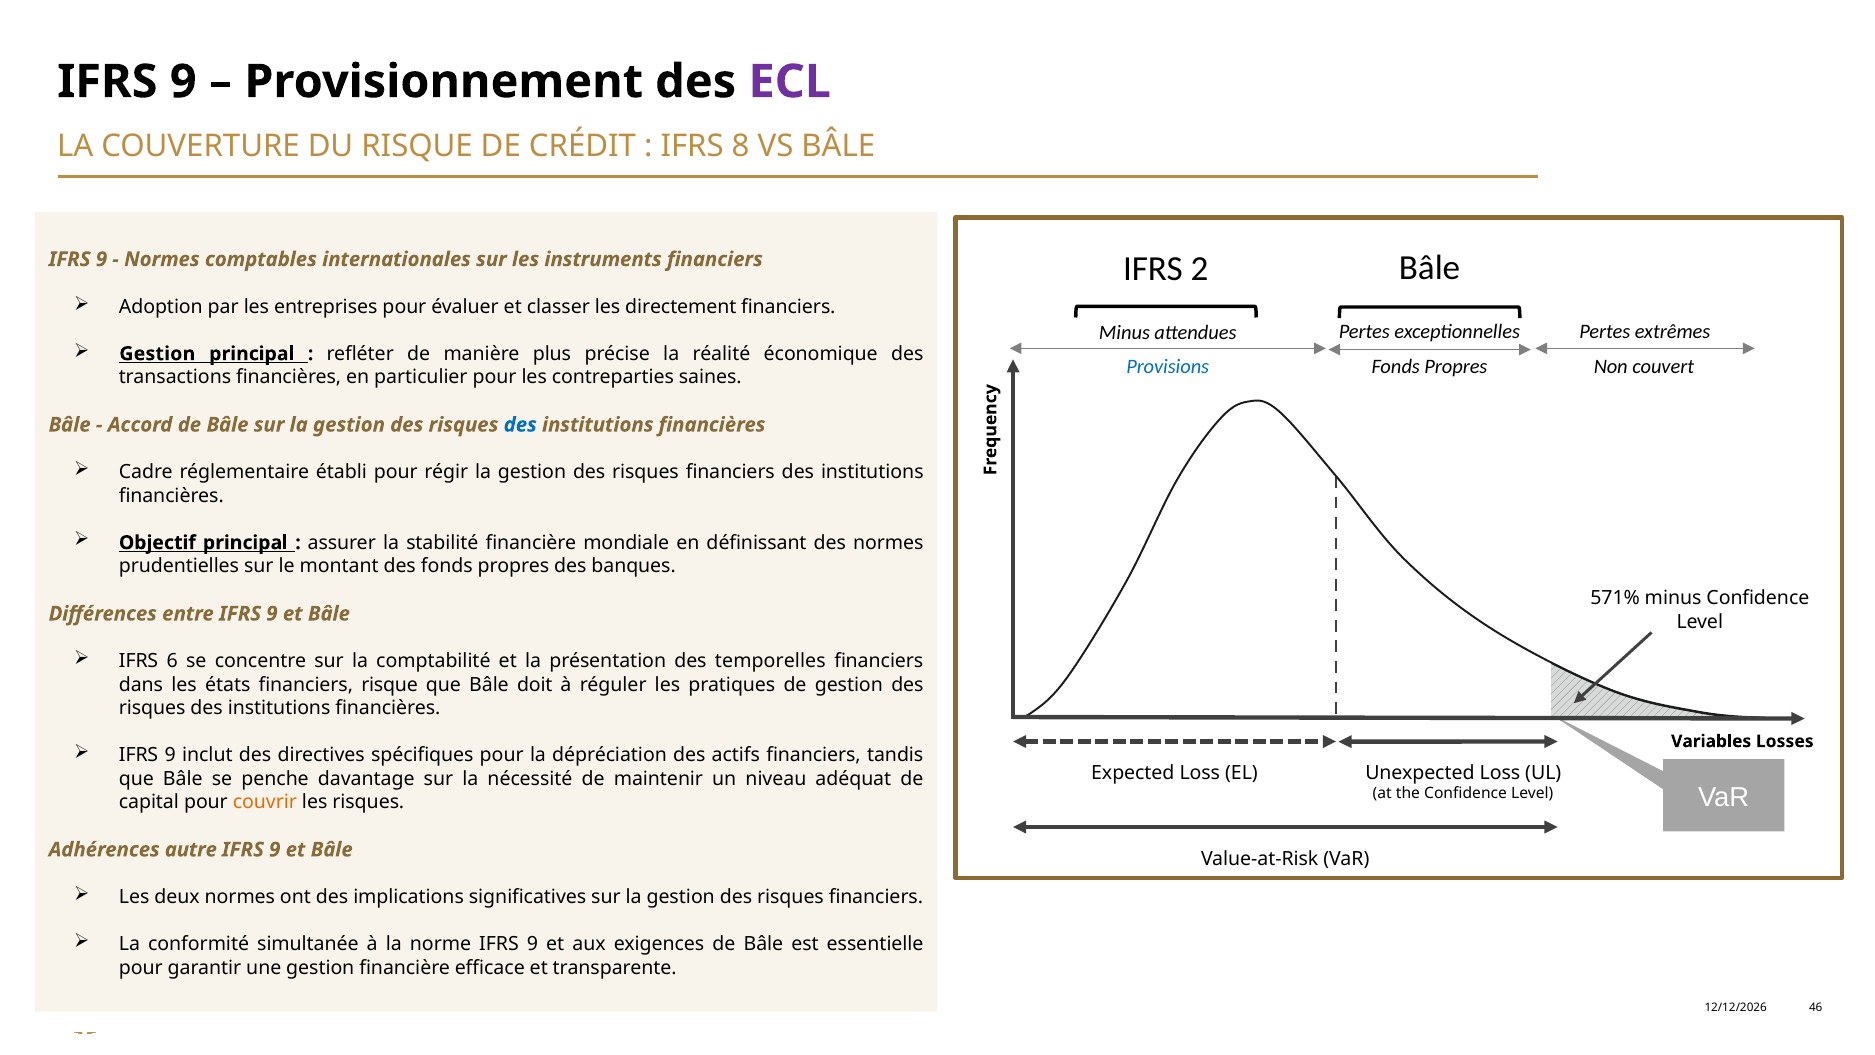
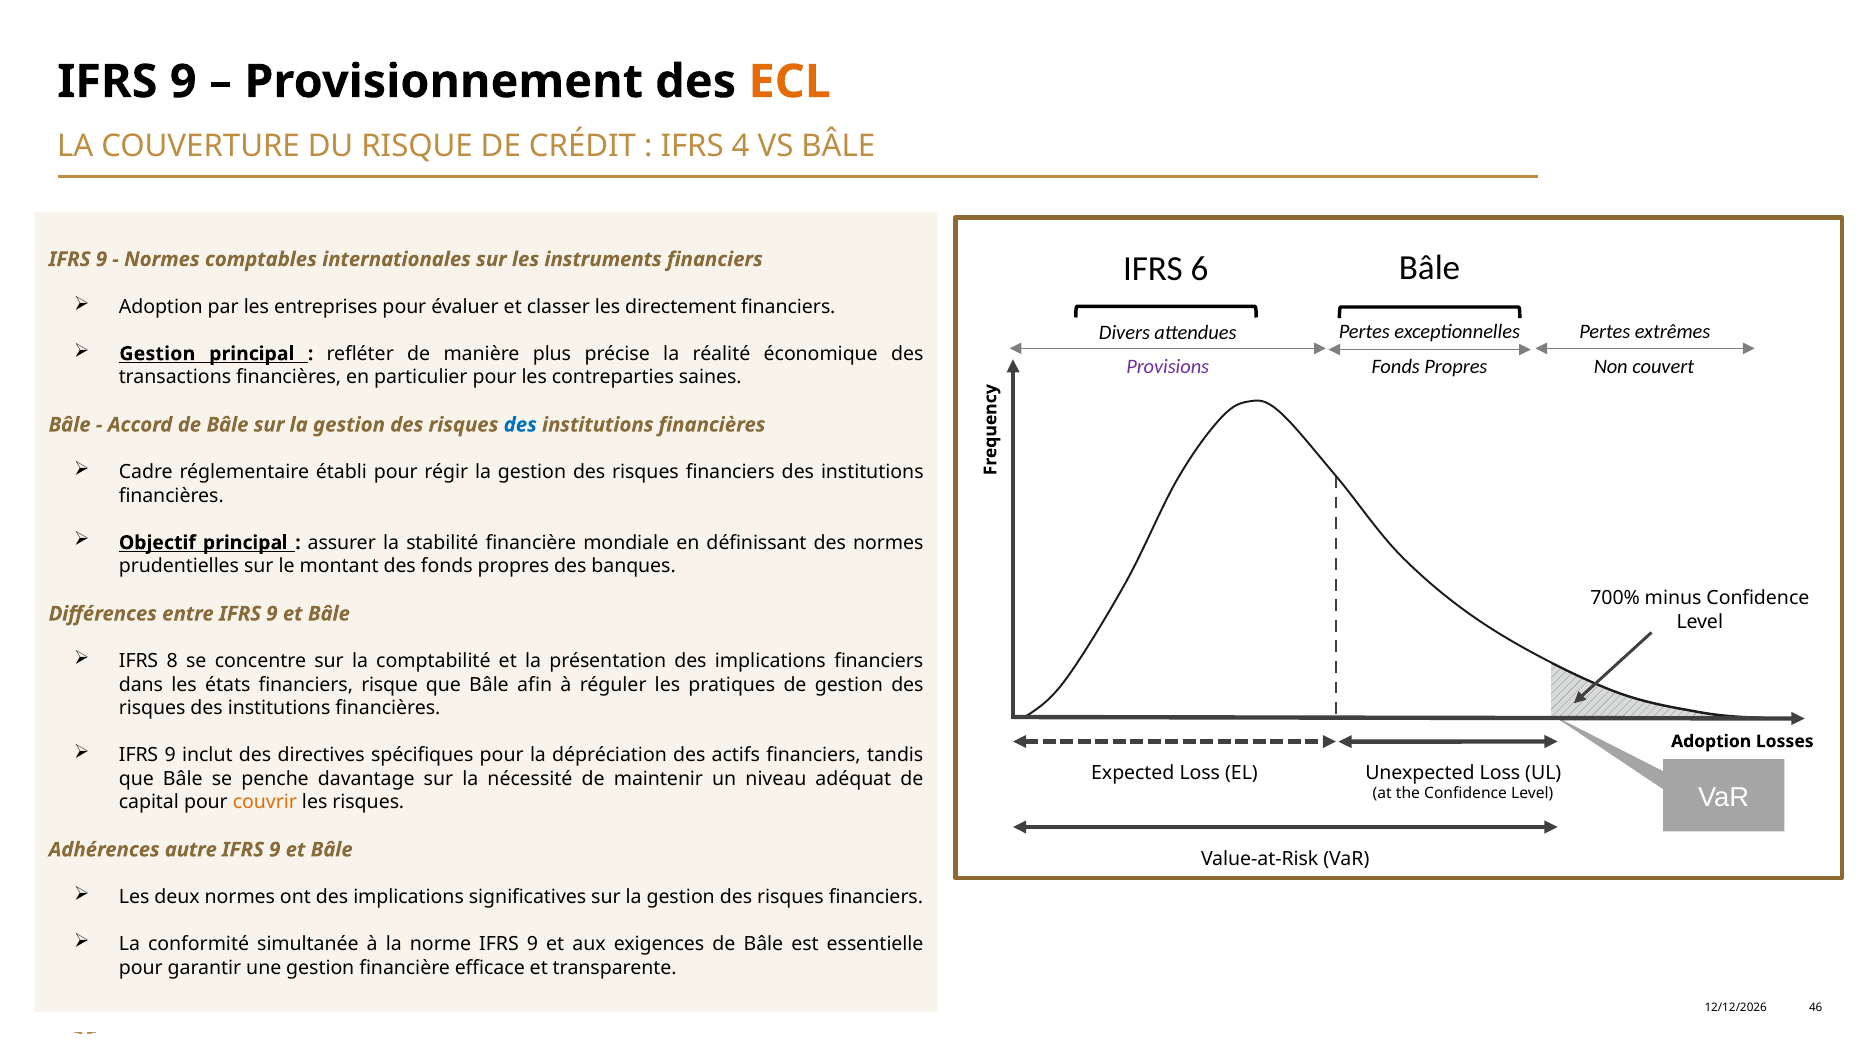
ECL colour: purple -> orange
8: 8 -> 4
2: 2 -> 6
Minus at (1124, 332): Minus -> Divers
Provisions colour: blue -> purple
571%: 571% -> 700%
6: 6 -> 8
présentation des temporelles: temporelles -> implications
doit: doit -> afin
Variables at (1711, 741): Variables -> Adoption
